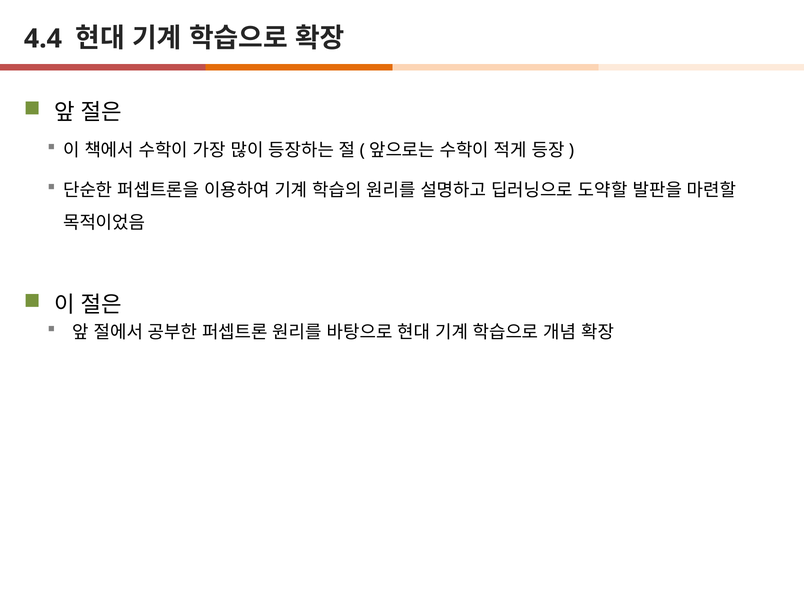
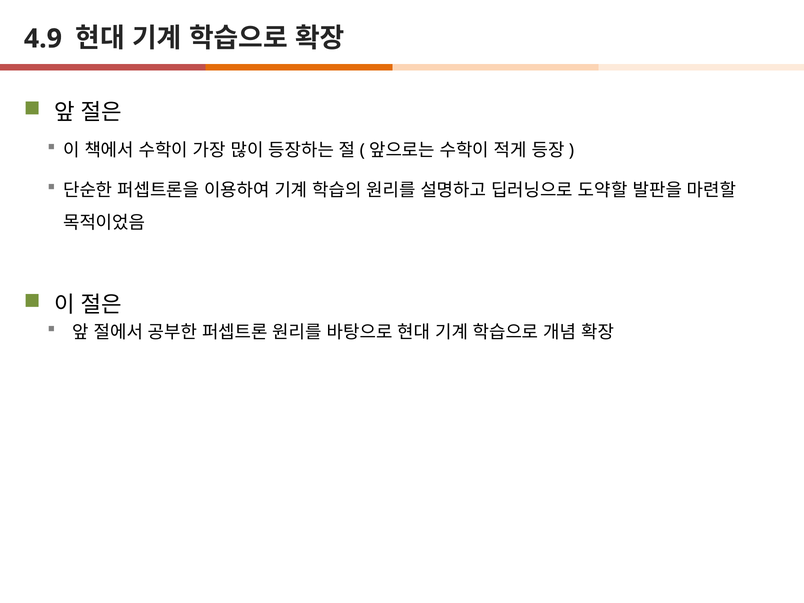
4.4: 4.4 -> 4.9
